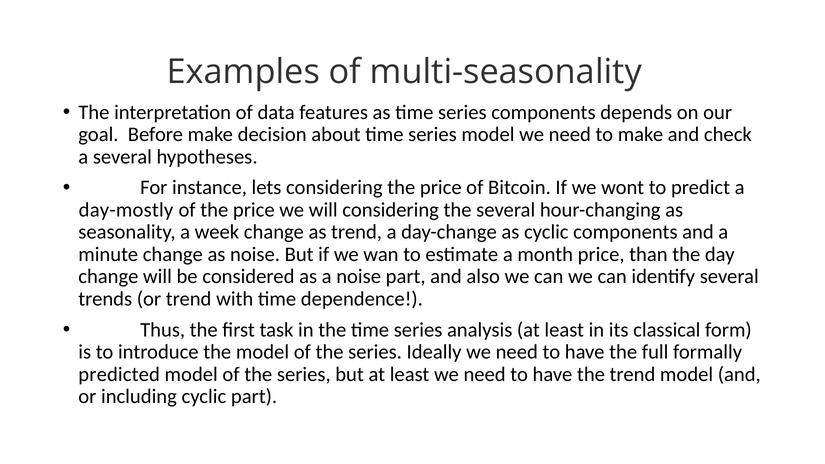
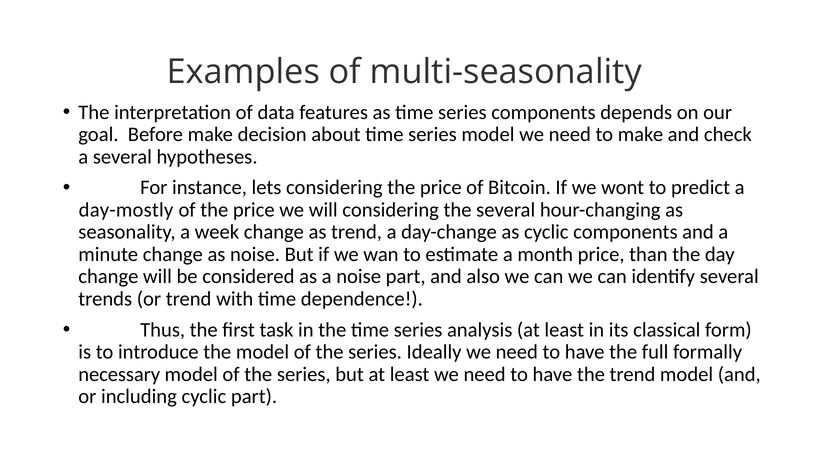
predicted: predicted -> necessary
